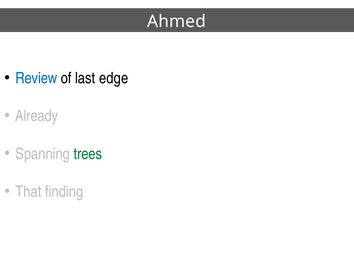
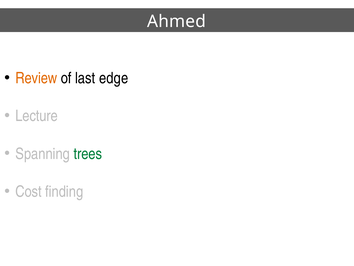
Review colour: blue -> orange
Already: Already -> Lecture
That: That -> Cost
